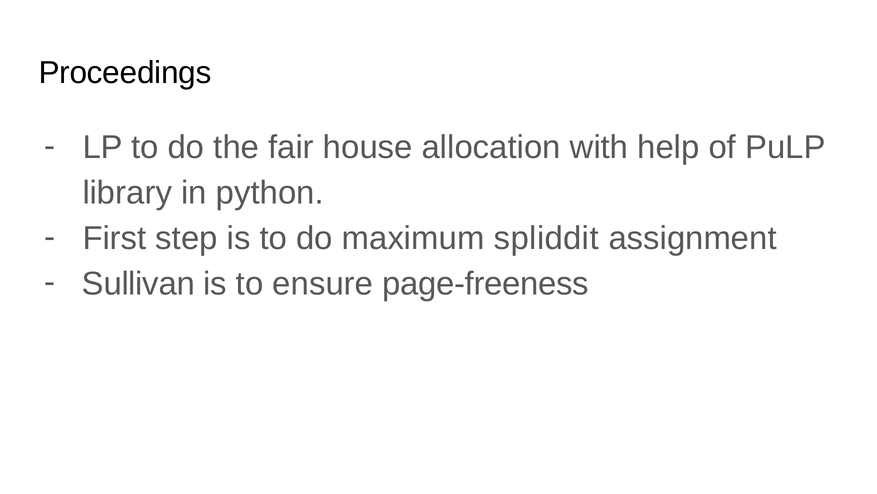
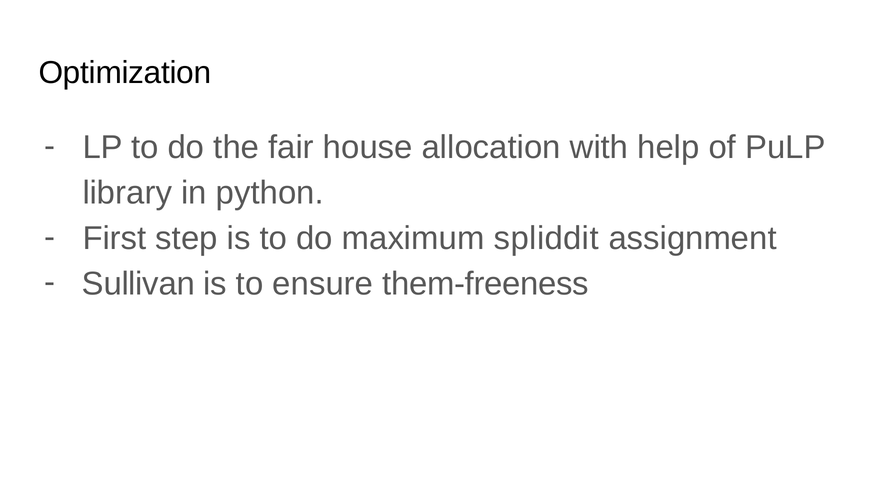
Proceedings: Proceedings -> Optimization
page-freeness: page-freeness -> them-freeness
